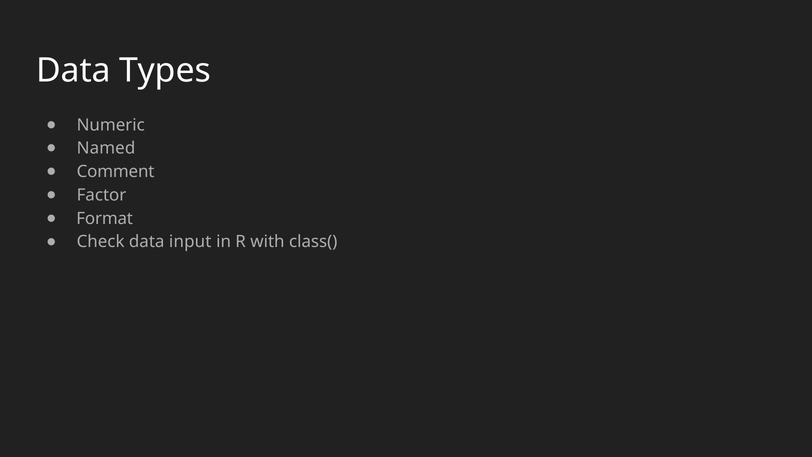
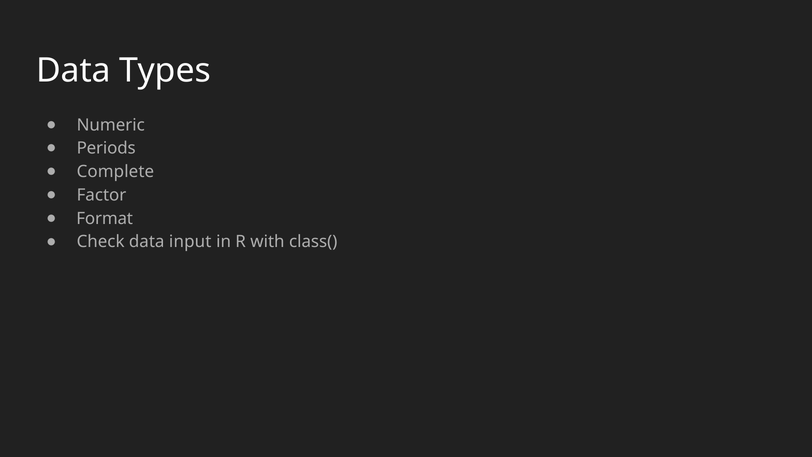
Named: Named -> Periods
Comment: Comment -> Complete
